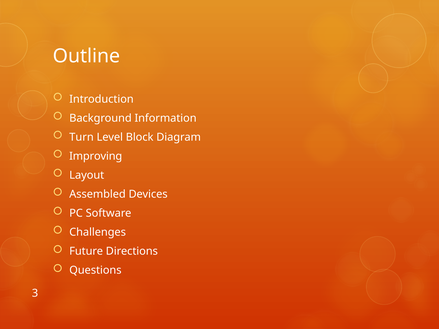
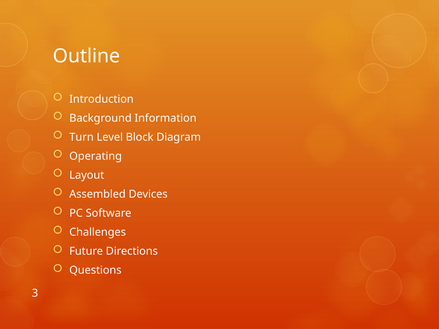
Improving: Improving -> Operating
